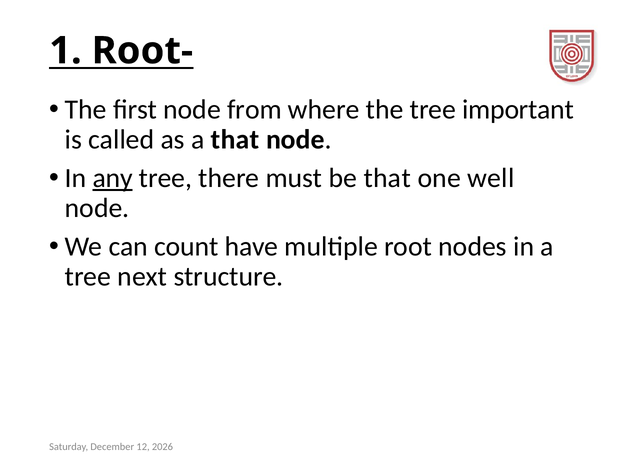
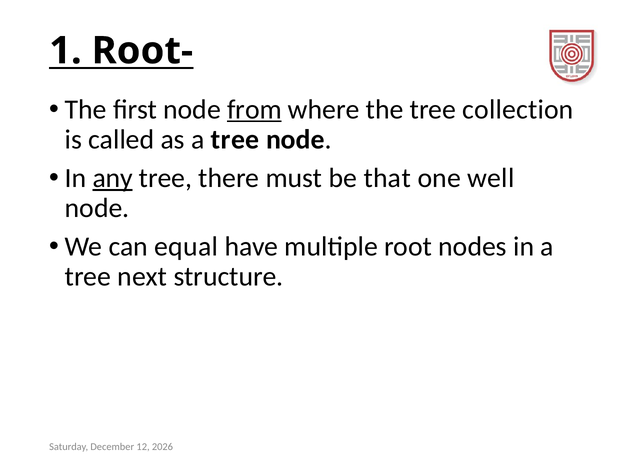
from underline: none -> present
important: important -> collection
as a that: that -> tree
count: count -> equal
